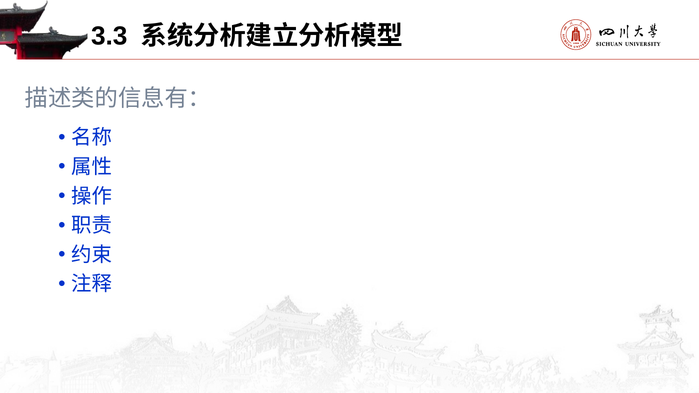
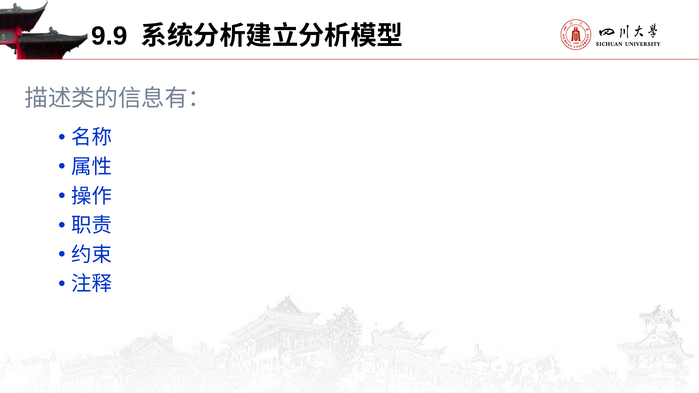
3.3: 3.3 -> 9.9
